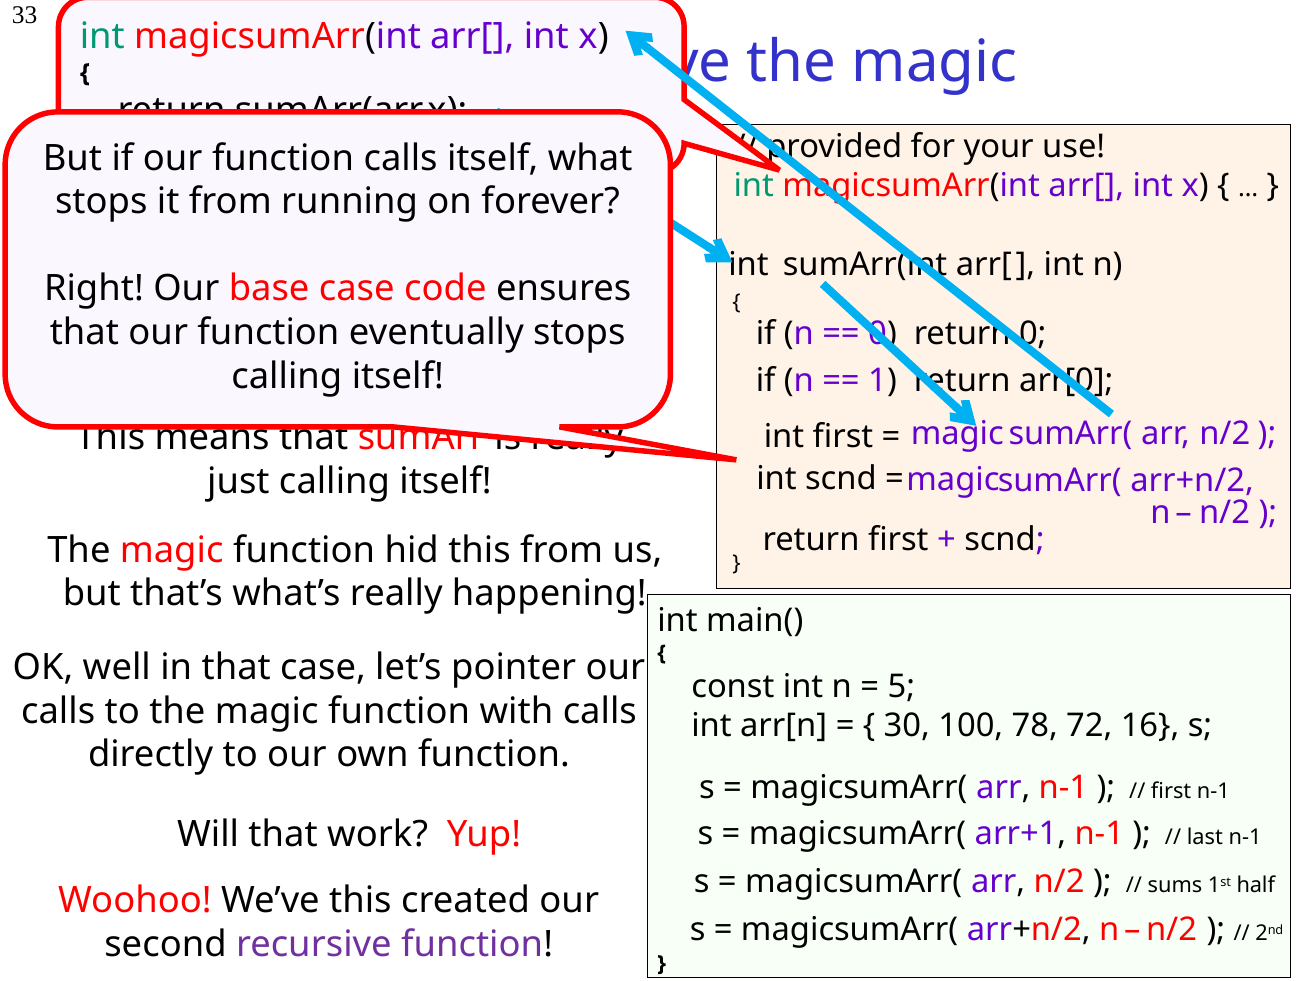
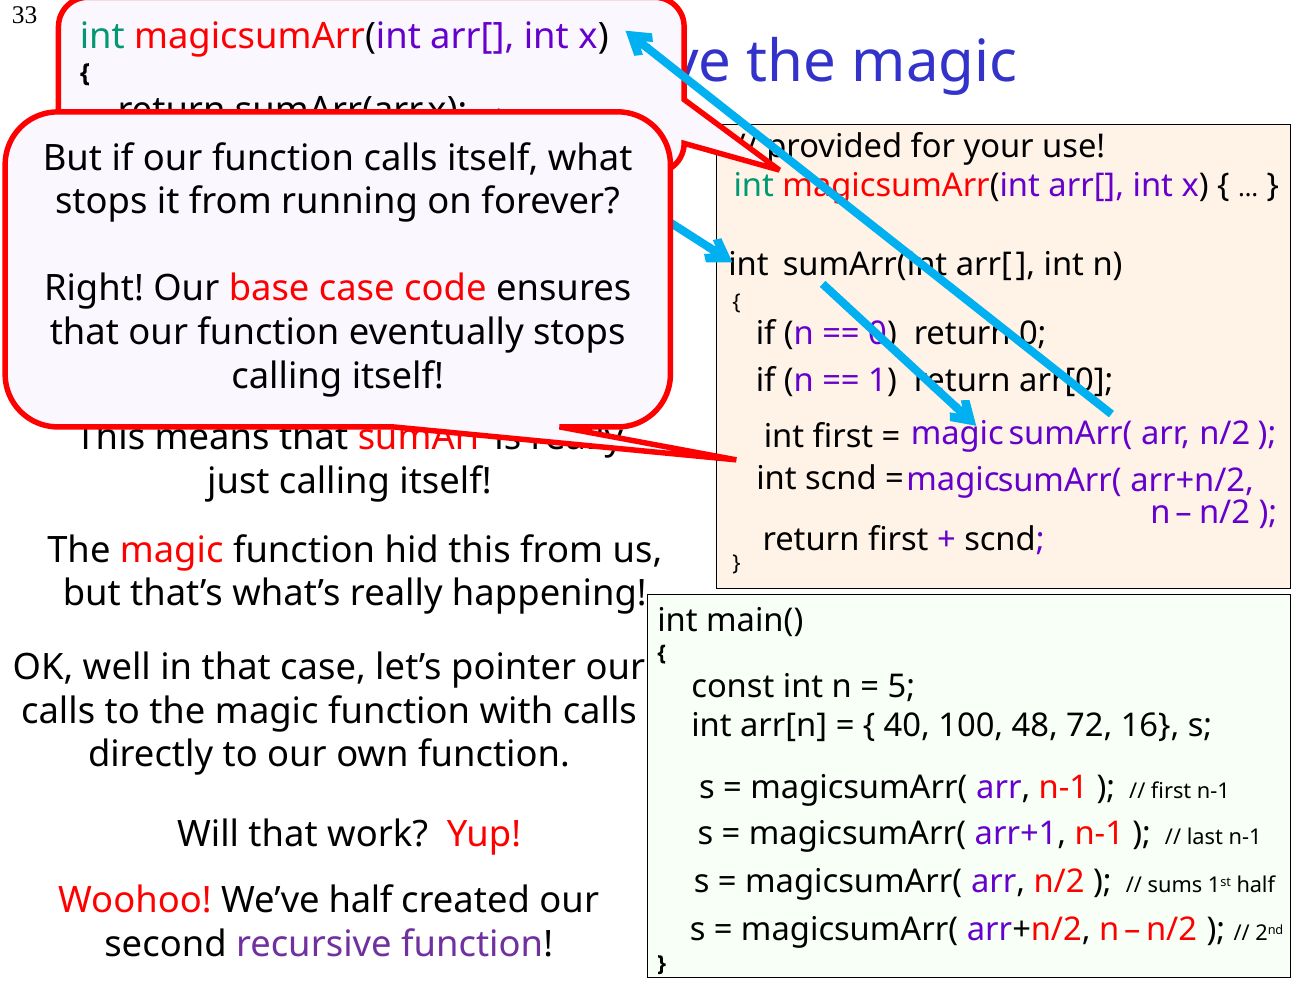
30: 30 -> 40
78: 78 -> 48
We’ve this: this -> half
